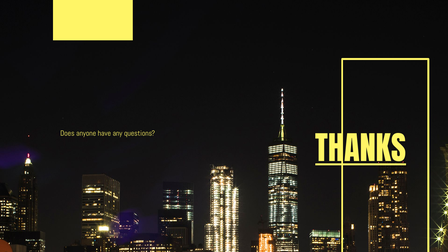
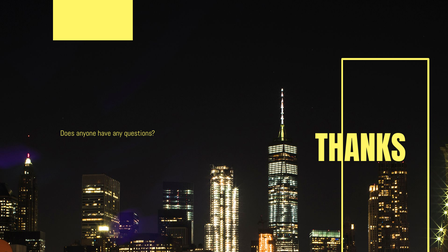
THANKS underline: present -> none
